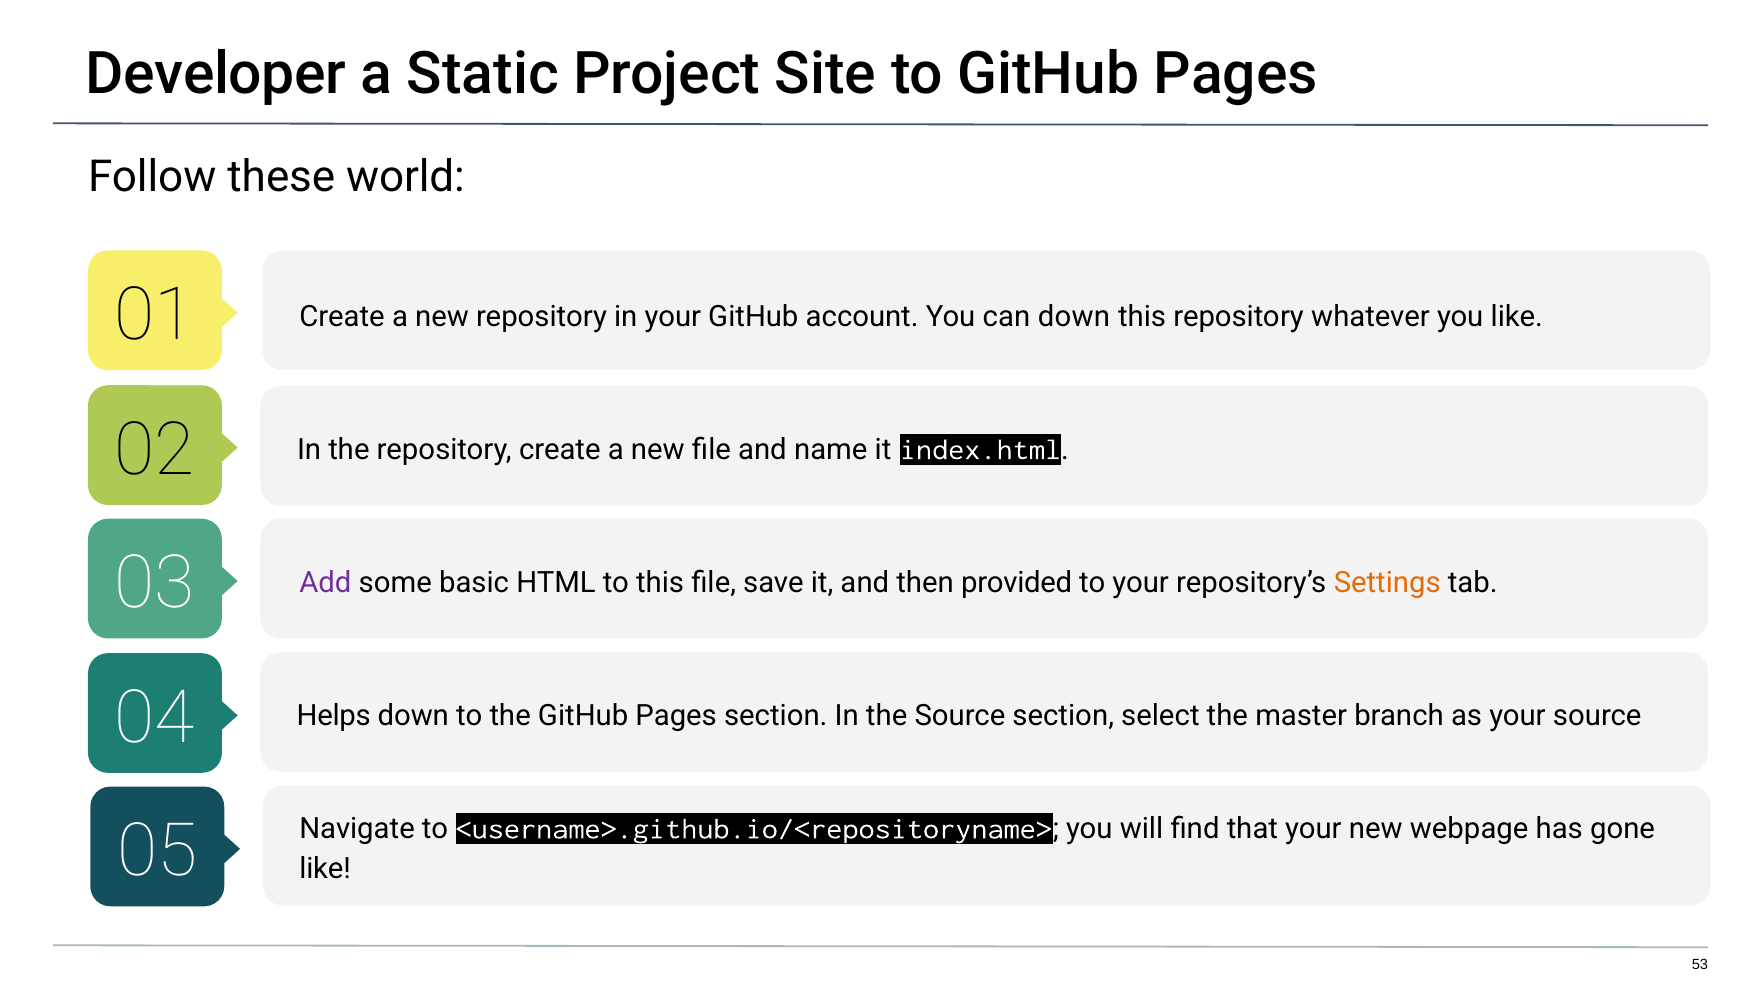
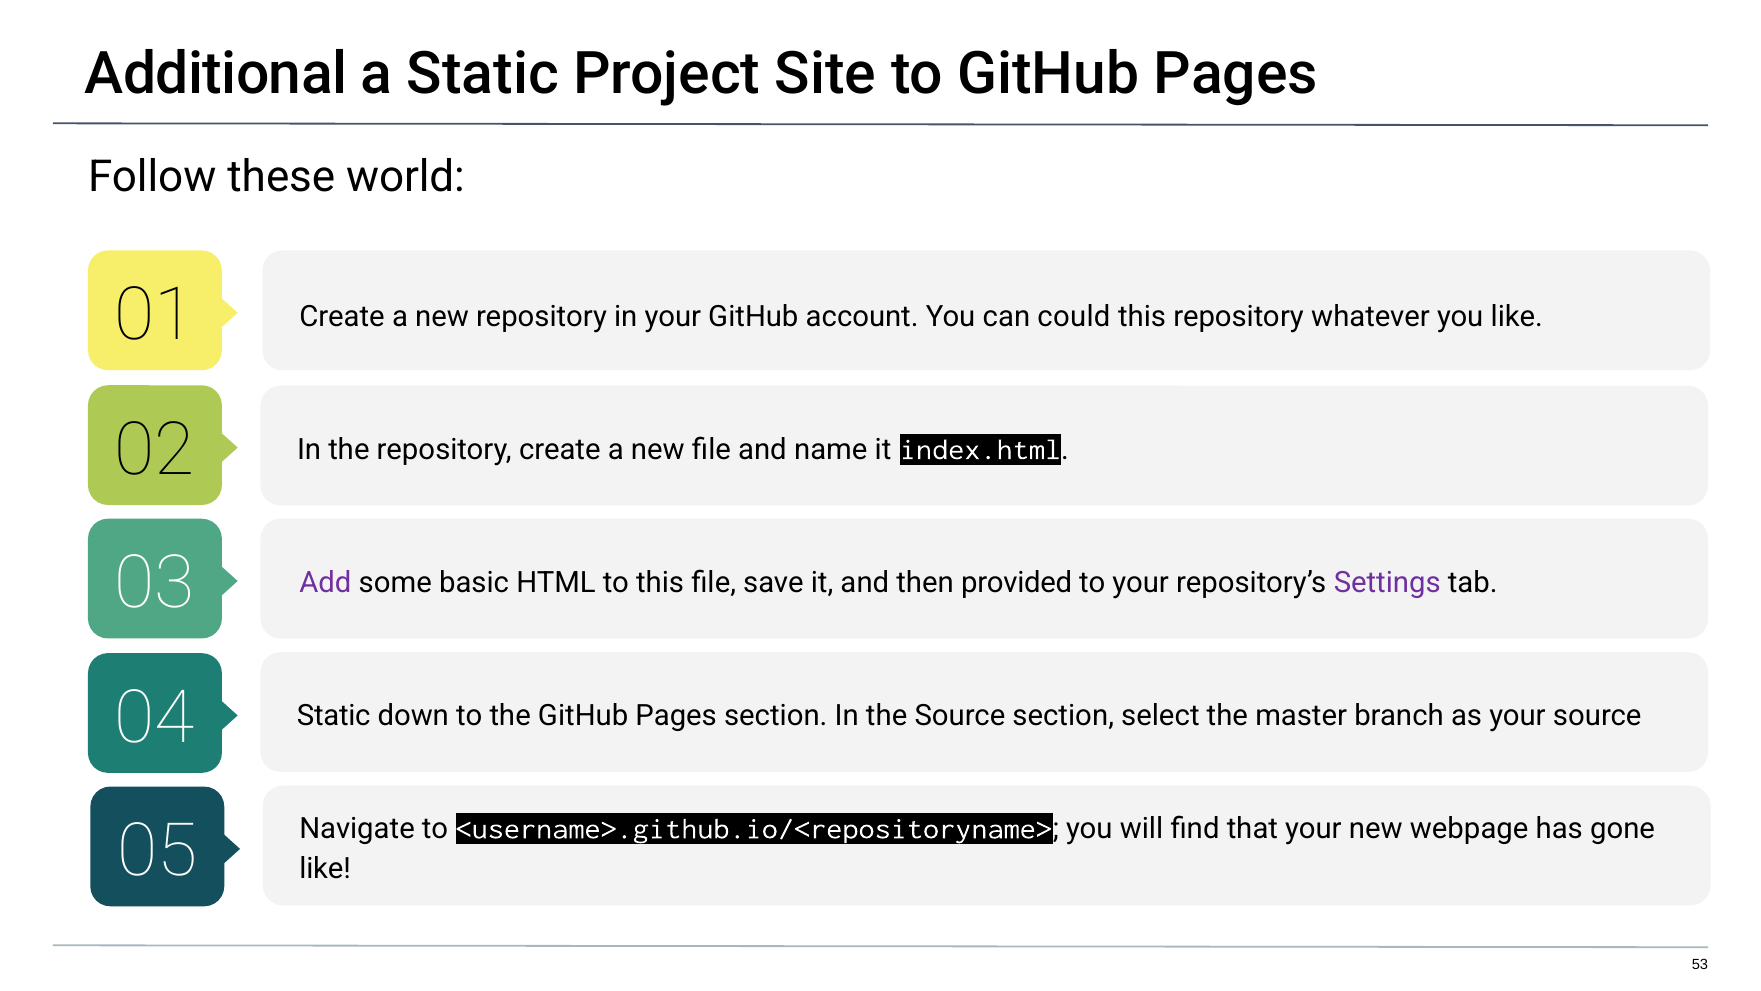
Developer: Developer -> Additional
can down: down -> could
Settings colour: orange -> purple
Helps at (334, 715): Helps -> Static
